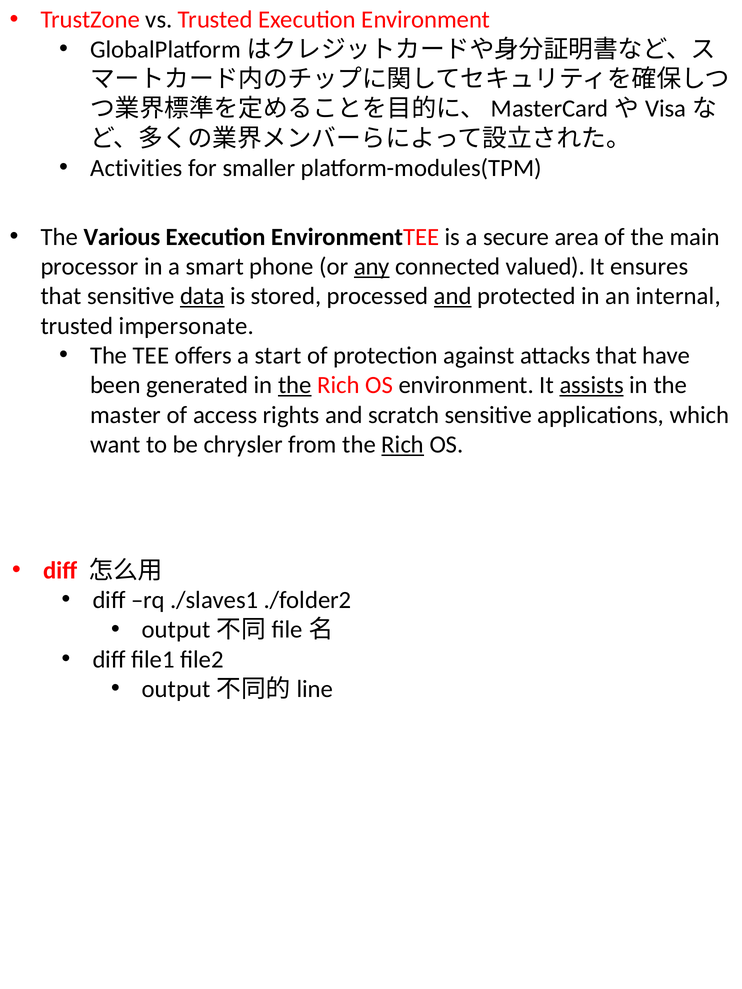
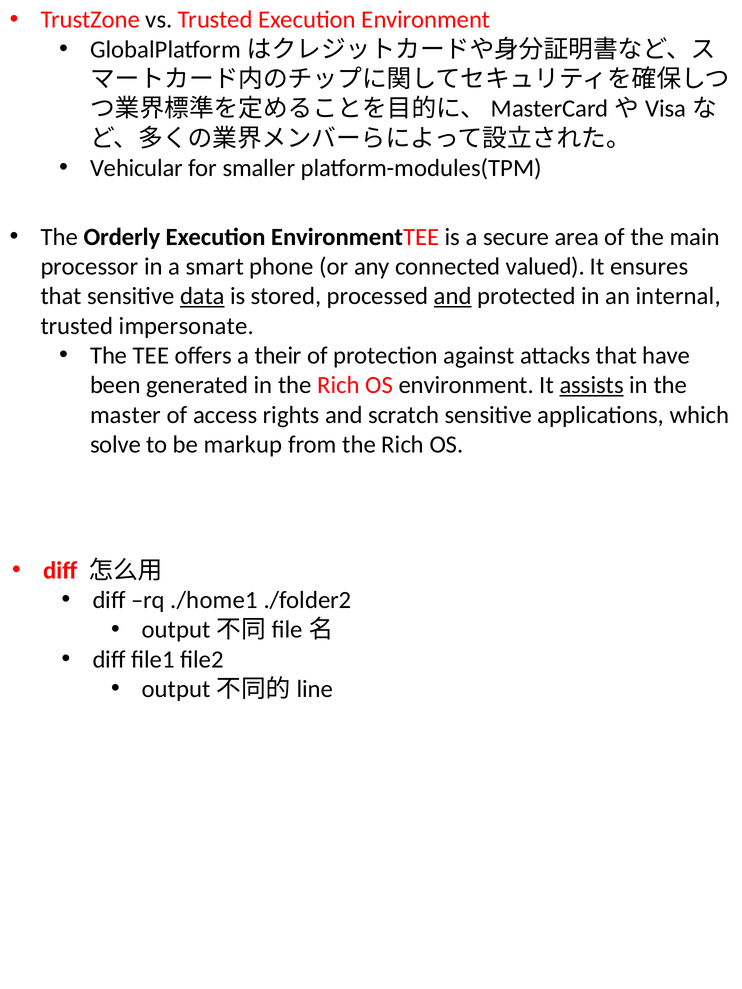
Activities: Activities -> Vehicular
Various: Various -> Orderly
any underline: present -> none
start: start -> their
the at (295, 385) underline: present -> none
want: want -> solve
chrysler: chrysler -> markup
Rich at (403, 445) underline: present -> none
./slaves1: ./slaves1 -> ./home1
